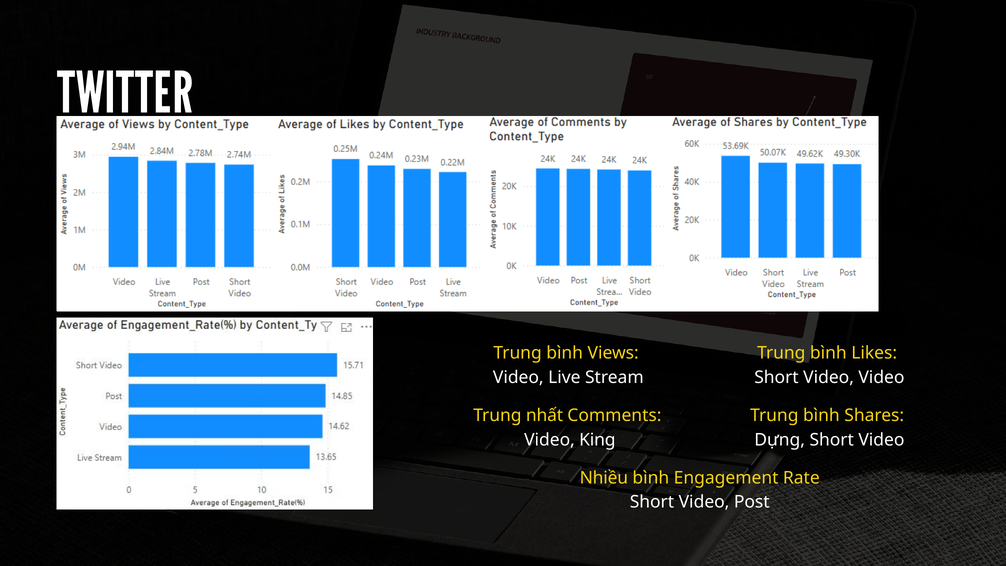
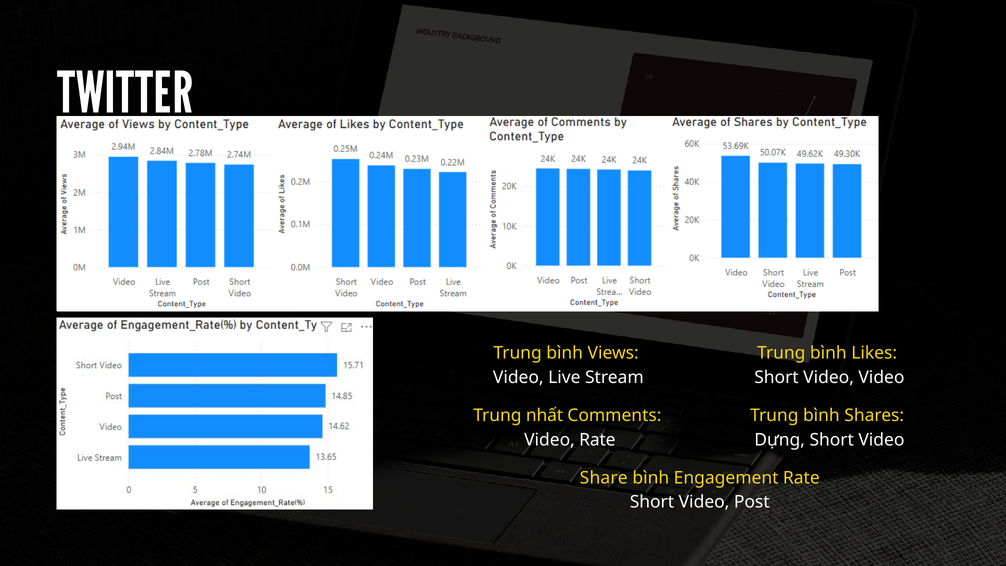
Video King: King -> Rate
Nhiều: Nhiều -> Share
